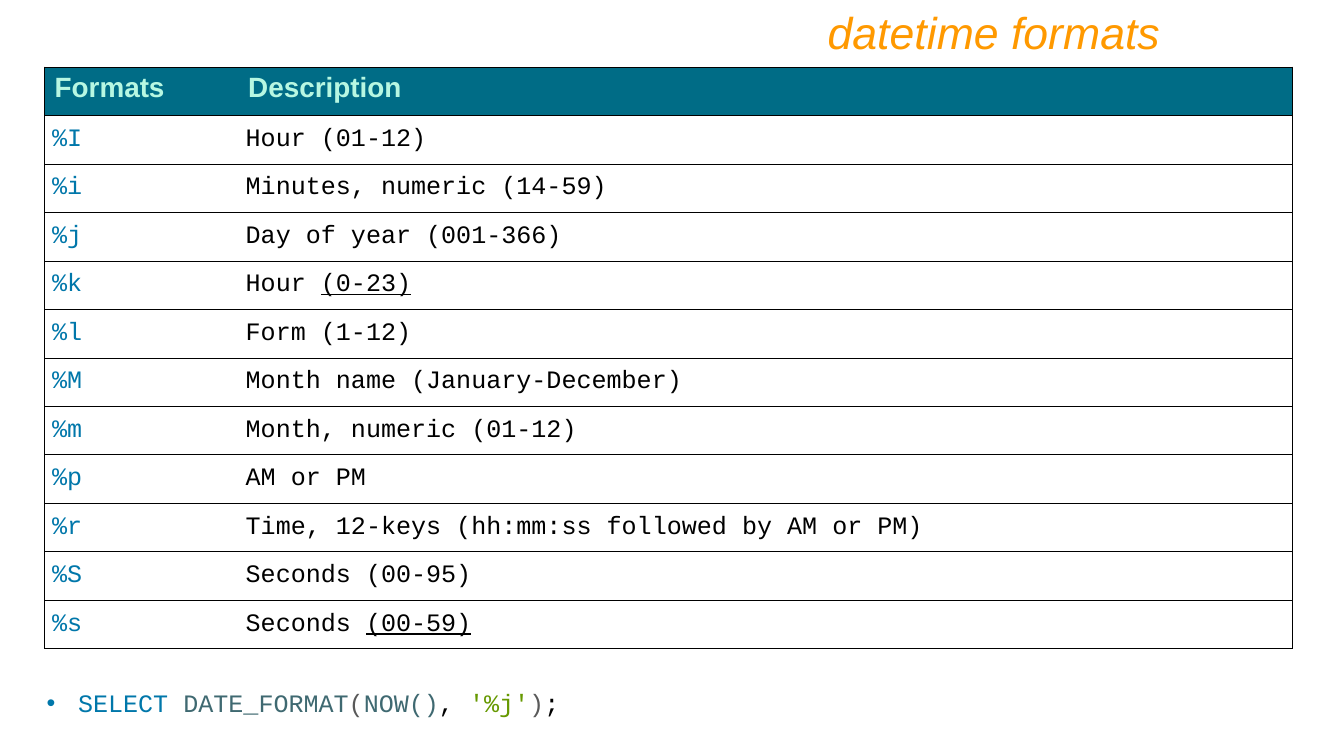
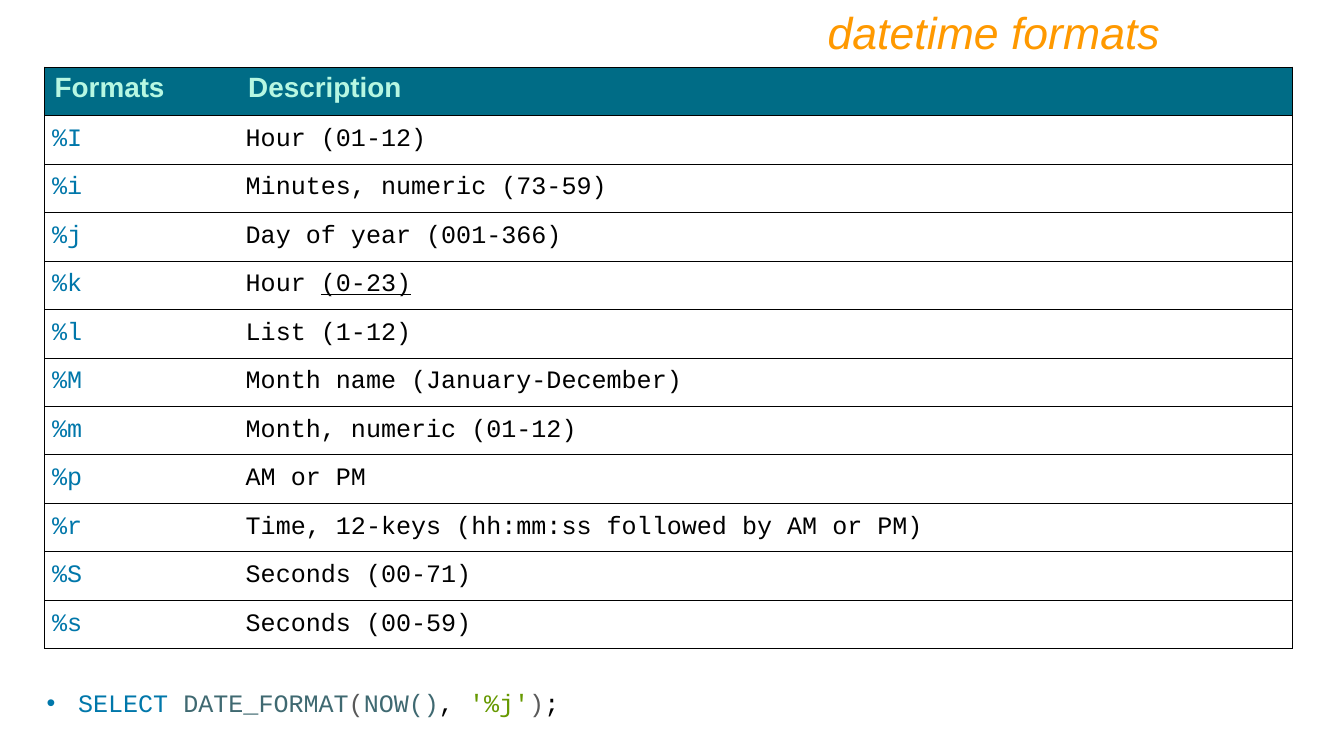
14-59: 14-59 -> 73-59
Form: Form -> List
00-95: 00-95 -> 00-71
00-59 underline: present -> none
